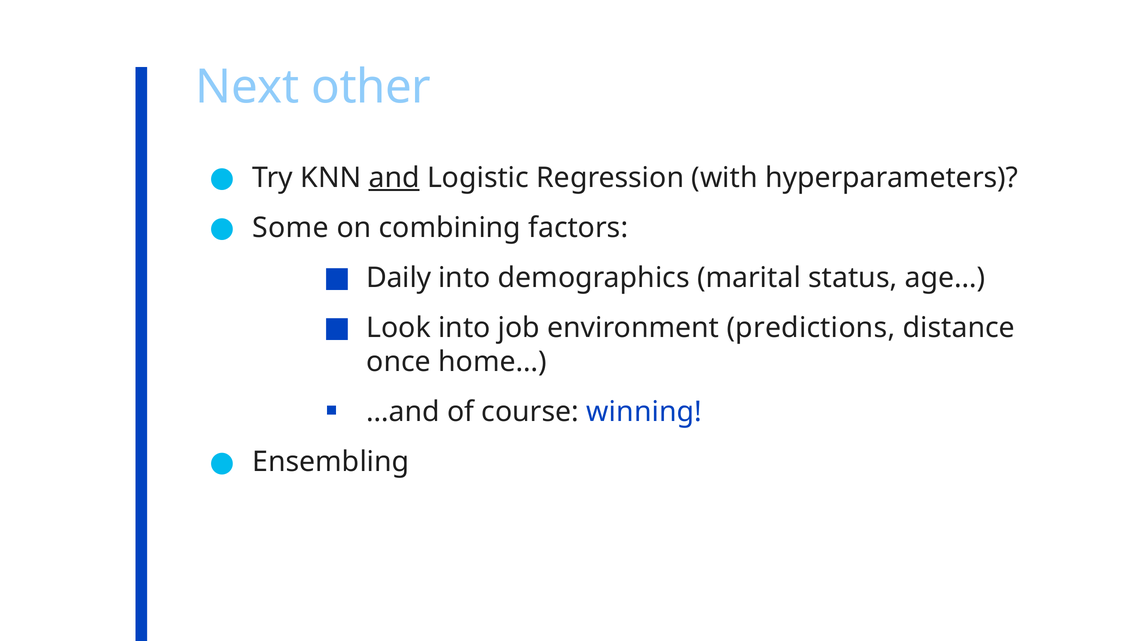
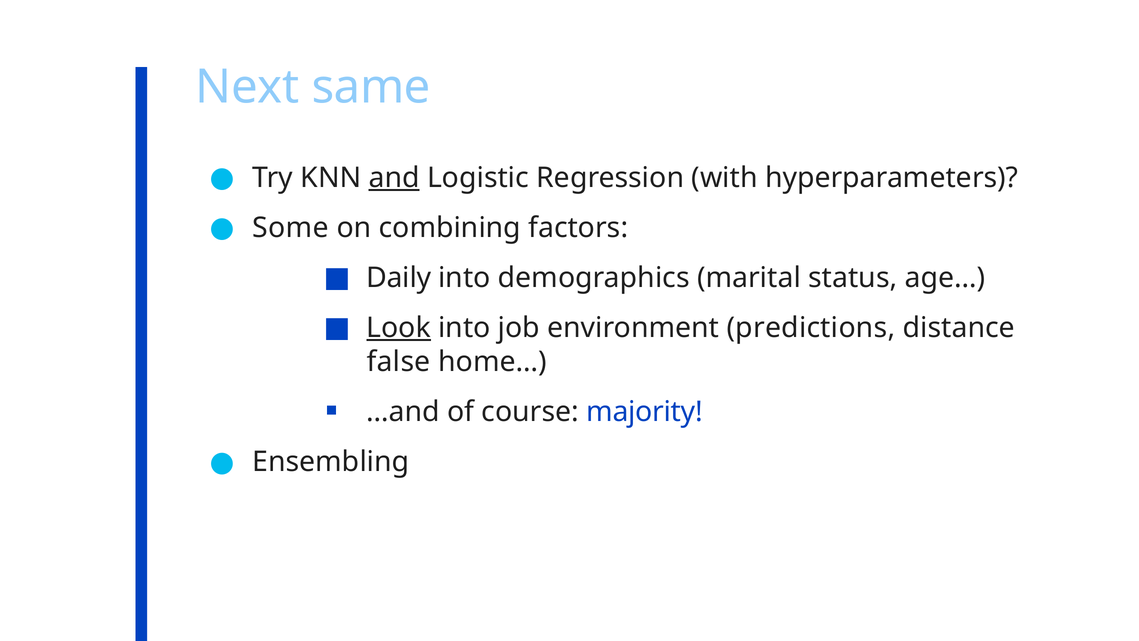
other: other -> same
Look underline: none -> present
once: once -> false
winning: winning -> majority
